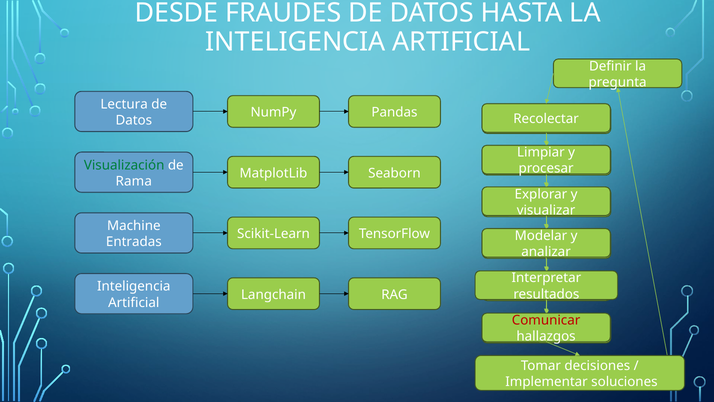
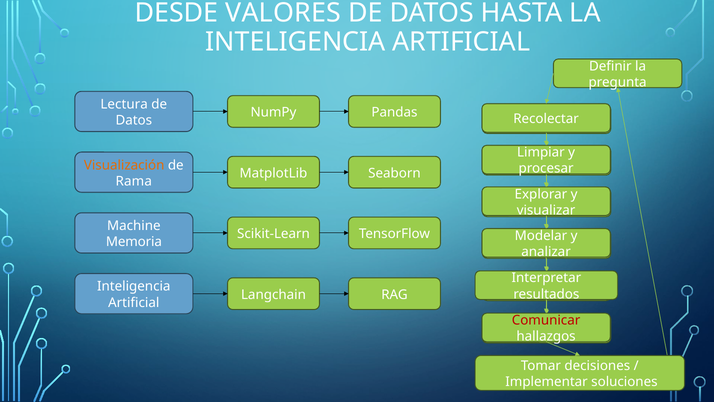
FRAUDES: FRAUDES -> VALORES
Visualización at (124, 165) colour: green -> orange
Entradas: Entradas -> Memoria
